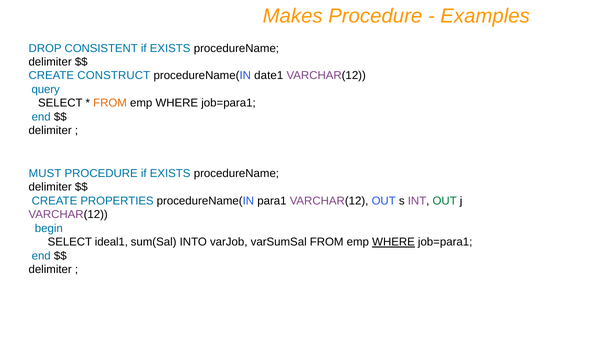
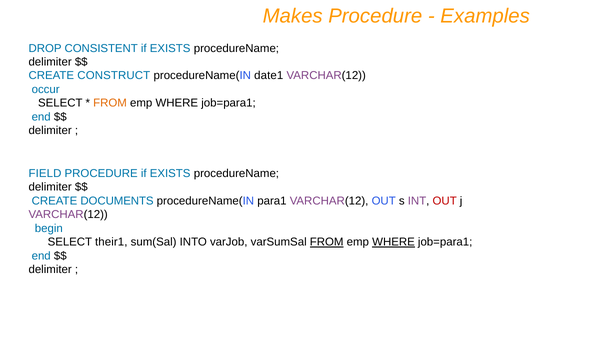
query: query -> occur
MUST: MUST -> FIELD
PROPERTIES: PROPERTIES -> DOCUMENTS
OUT at (445, 201) colour: green -> red
ideal1: ideal1 -> their1
FROM at (327, 243) underline: none -> present
